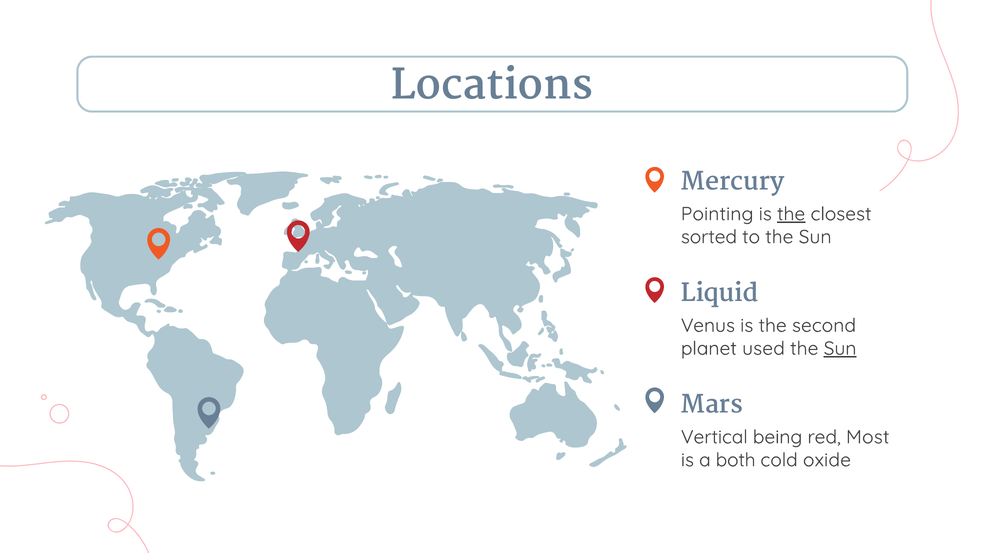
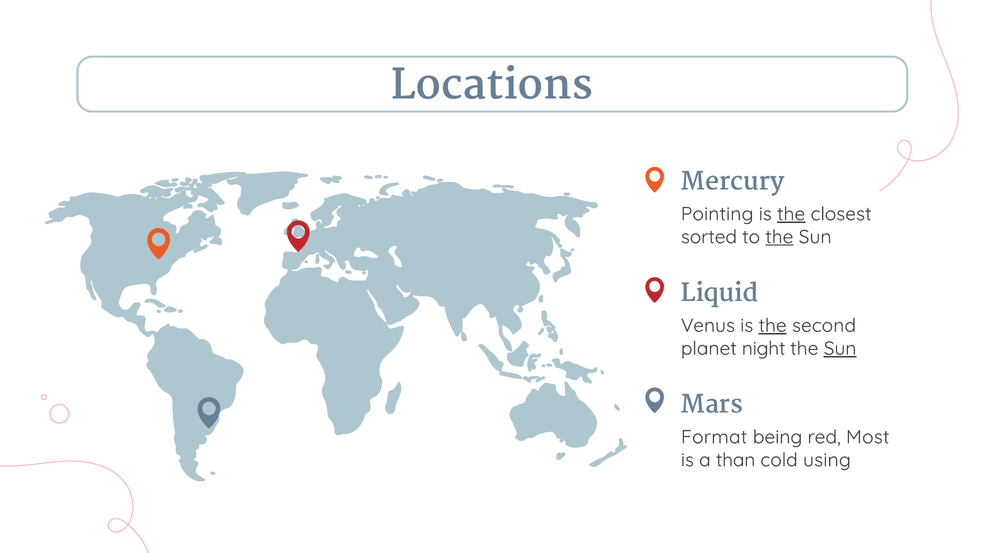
the at (779, 237) underline: none -> present
the at (773, 326) underline: none -> present
used: used -> night
Vertical: Vertical -> Format
both: both -> than
oxide: oxide -> using
